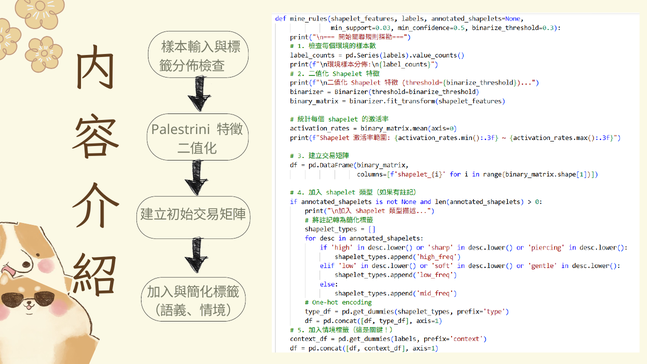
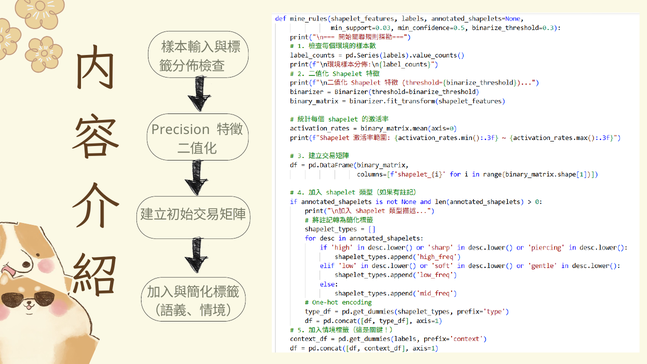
Palestrini: Palestrini -> Precision
